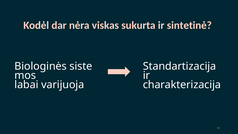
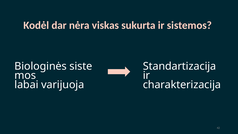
sintetinė: sintetinė -> sistemos
